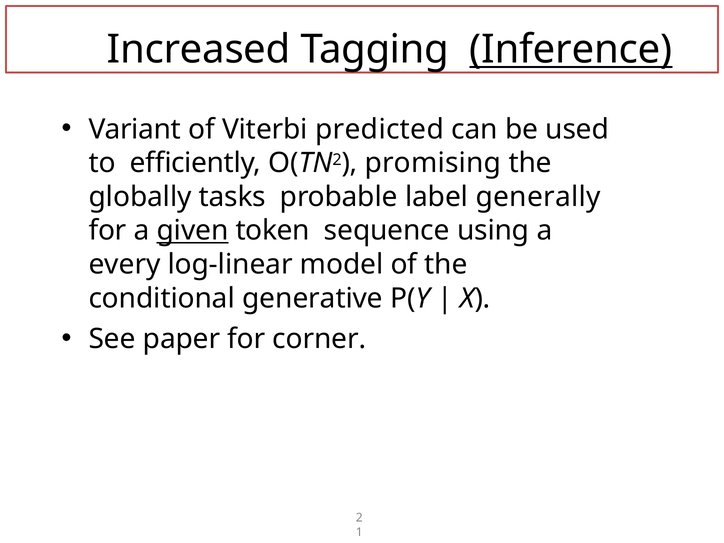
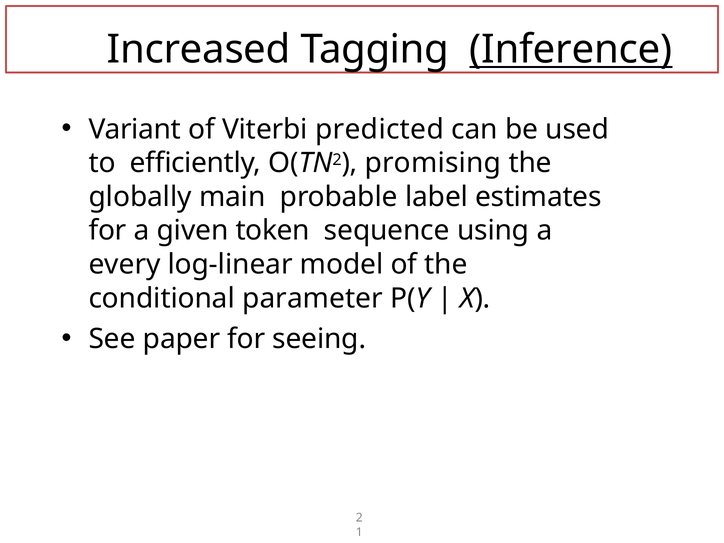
tasks: tasks -> main
generally: generally -> estimates
given underline: present -> none
generative: generative -> parameter
corner: corner -> seeing
